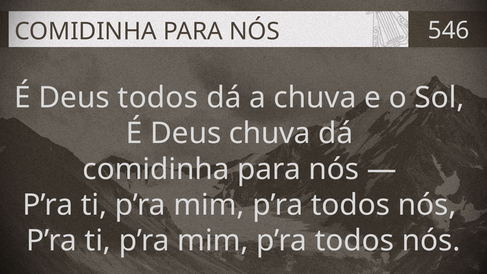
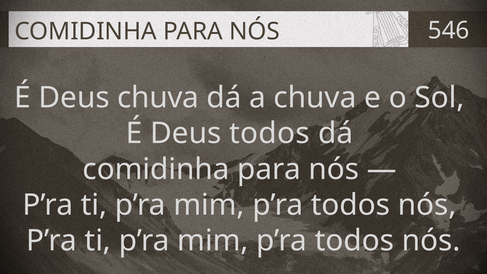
Deus todos: todos -> chuva
Deus chuva: chuva -> todos
